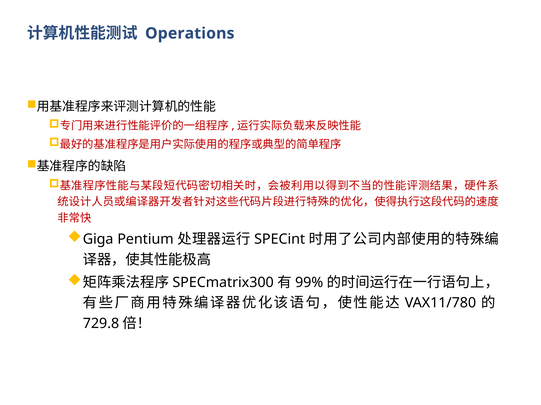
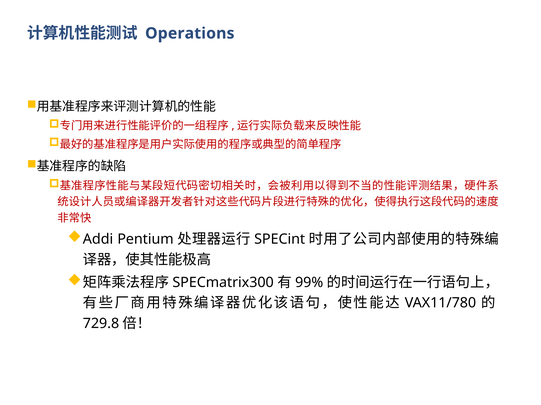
Giga: Giga -> Addi
